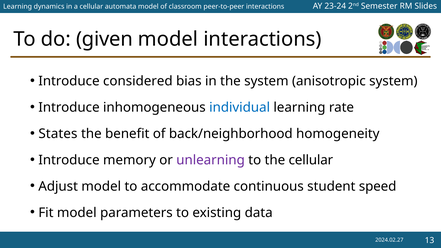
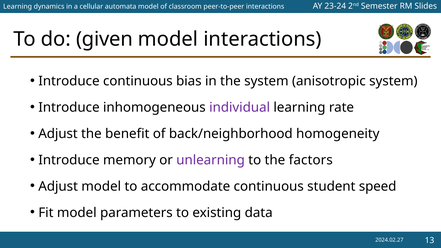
Introduce considered: considered -> continuous
individual colour: blue -> purple
States at (58, 134): States -> Adjust
the cellular: cellular -> factors
